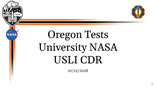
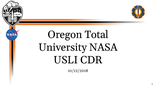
Tests: Tests -> Total
